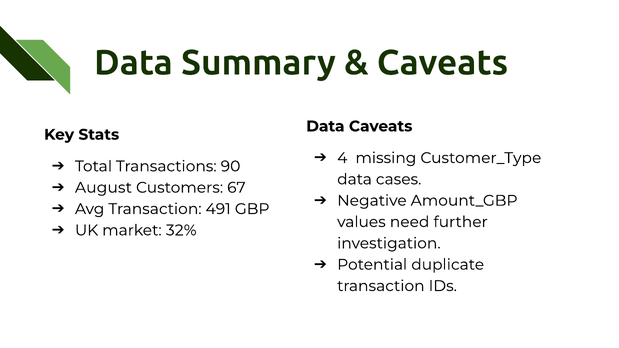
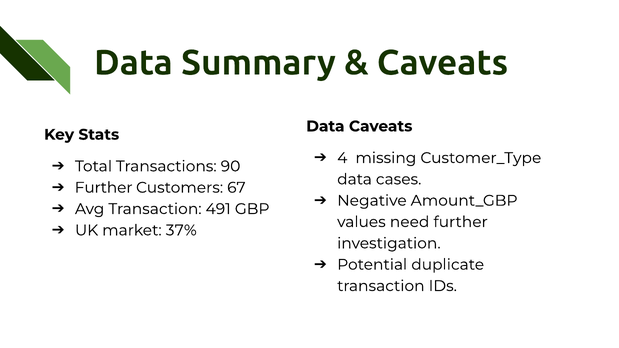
August at (103, 188): August -> Further
32%: 32% -> 37%
